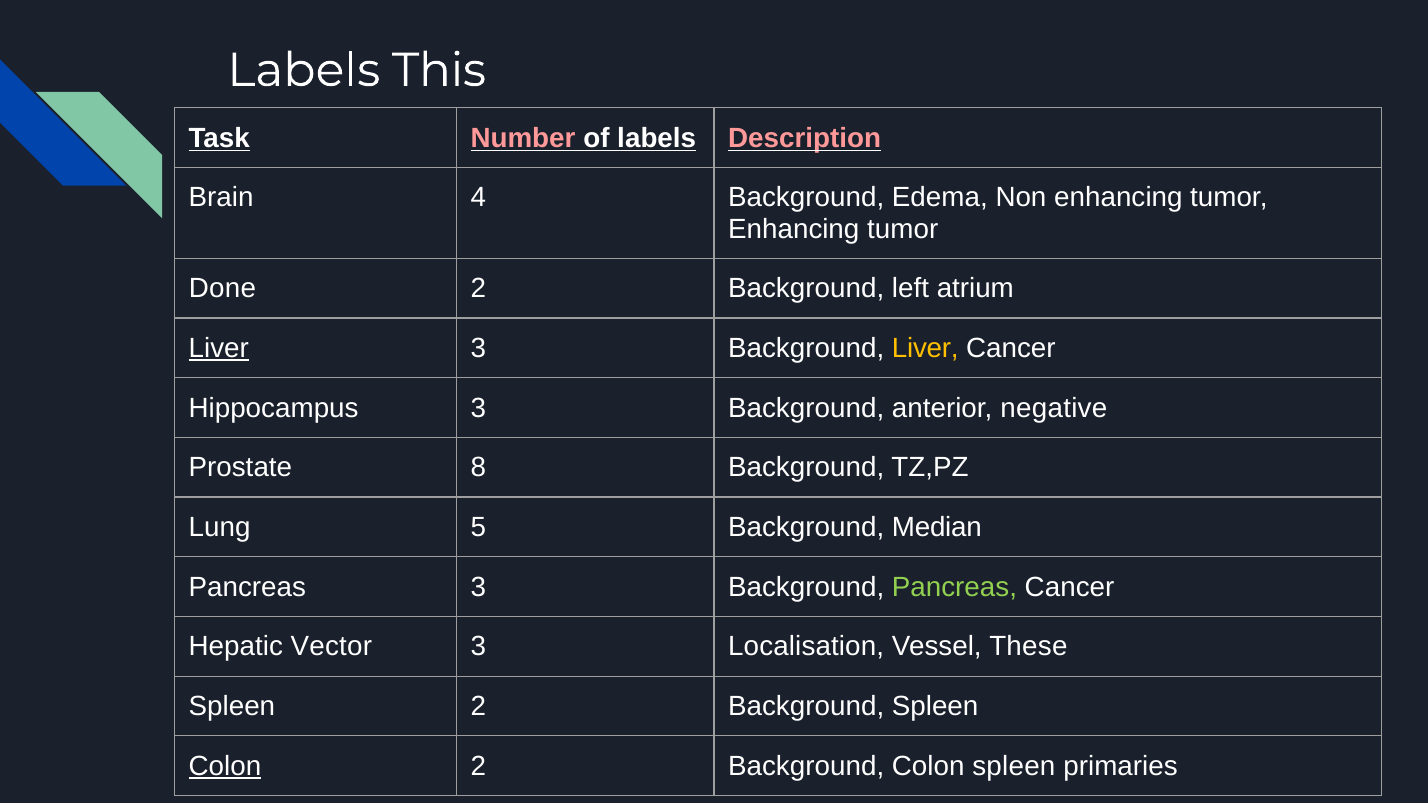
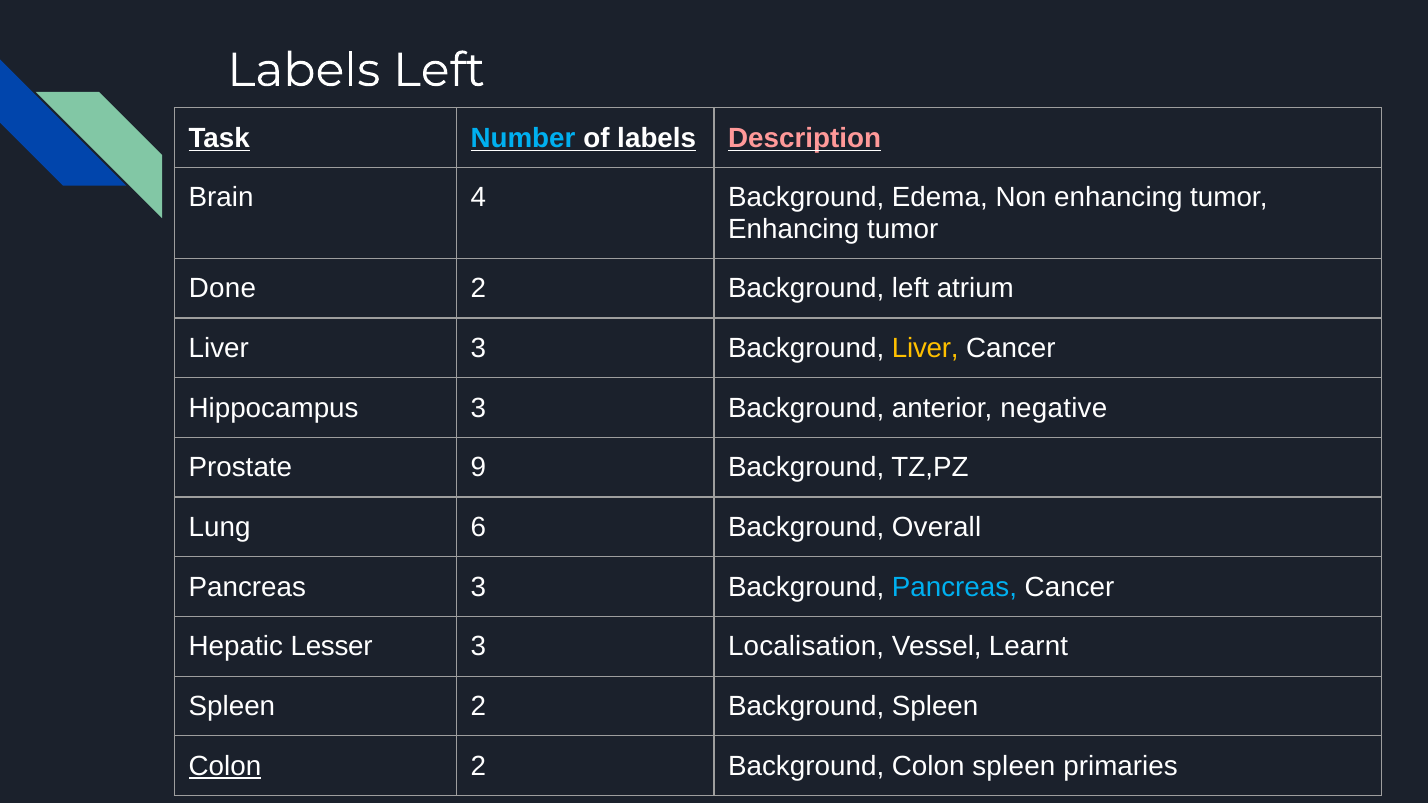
Labels This: This -> Left
Number colour: pink -> light blue
Liver at (219, 348) underline: present -> none
8: 8 -> 9
5: 5 -> 6
Median: Median -> Overall
Pancreas at (954, 587) colour: light green -> light blue
Vector: Vector -> Lesser
These: These -> Learnt
